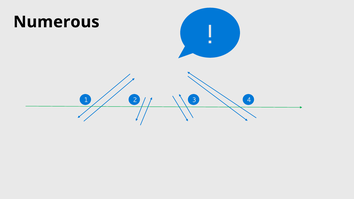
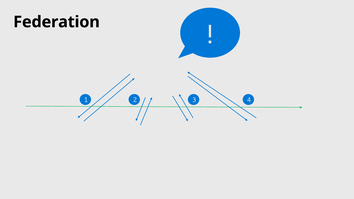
Numerous: Numerous -> Federation
